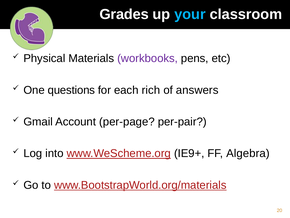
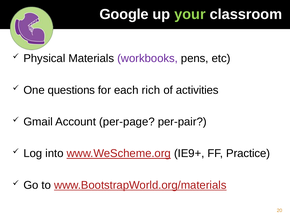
Grades: Grades -> Google
your colour: light blue -> light green
answers: answers -> activities
Algebra: Algebra -> Practice
